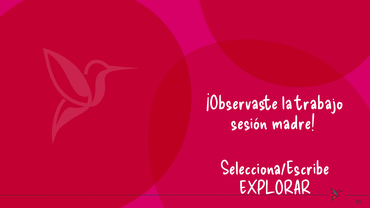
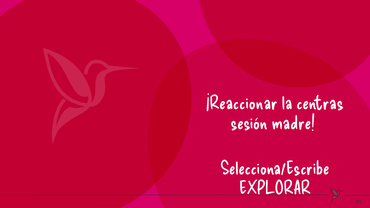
¡Observaste: ¡Observaste -> ¡Reaccionar
trabajo: trabajo -> centras
